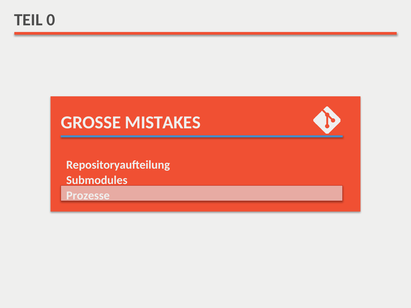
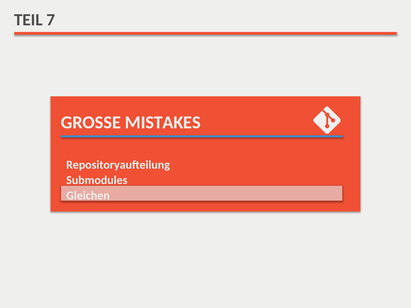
0: 0 -> 7
Prozesse: Prozesse -> Gleichen
